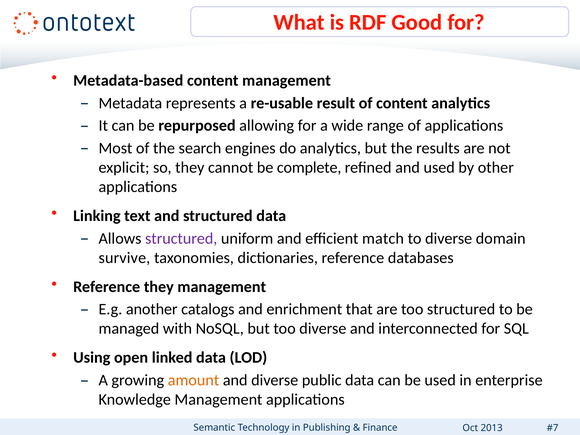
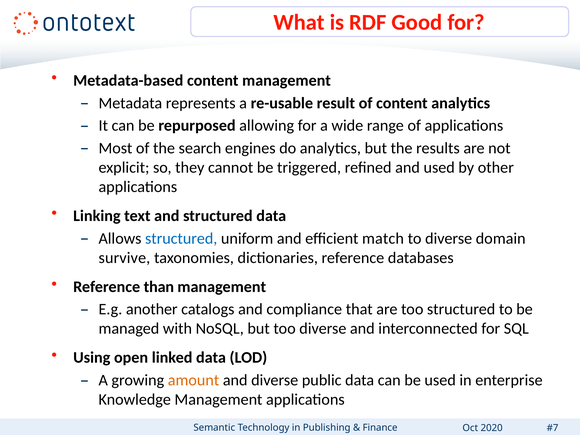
complete: complete -> triggered
structured at (181, 238) colour: purple -> blue
Reference they: they -> than
enrichment: enrichment -> compliance
2013: 2013 -> 2020
